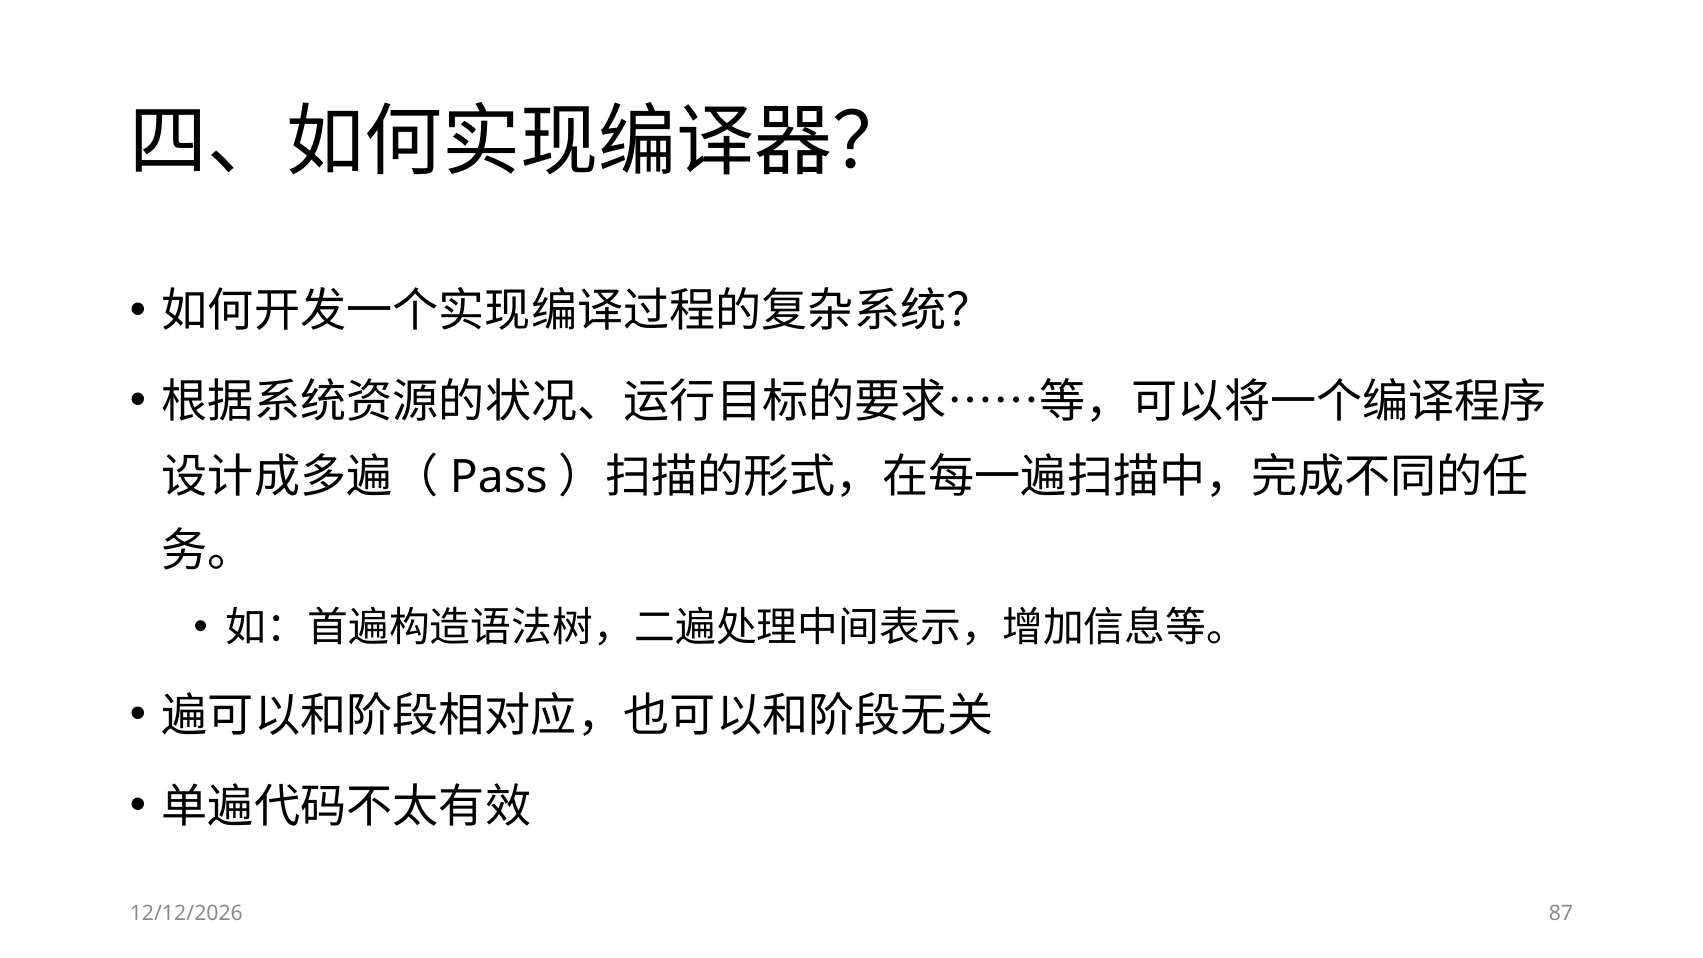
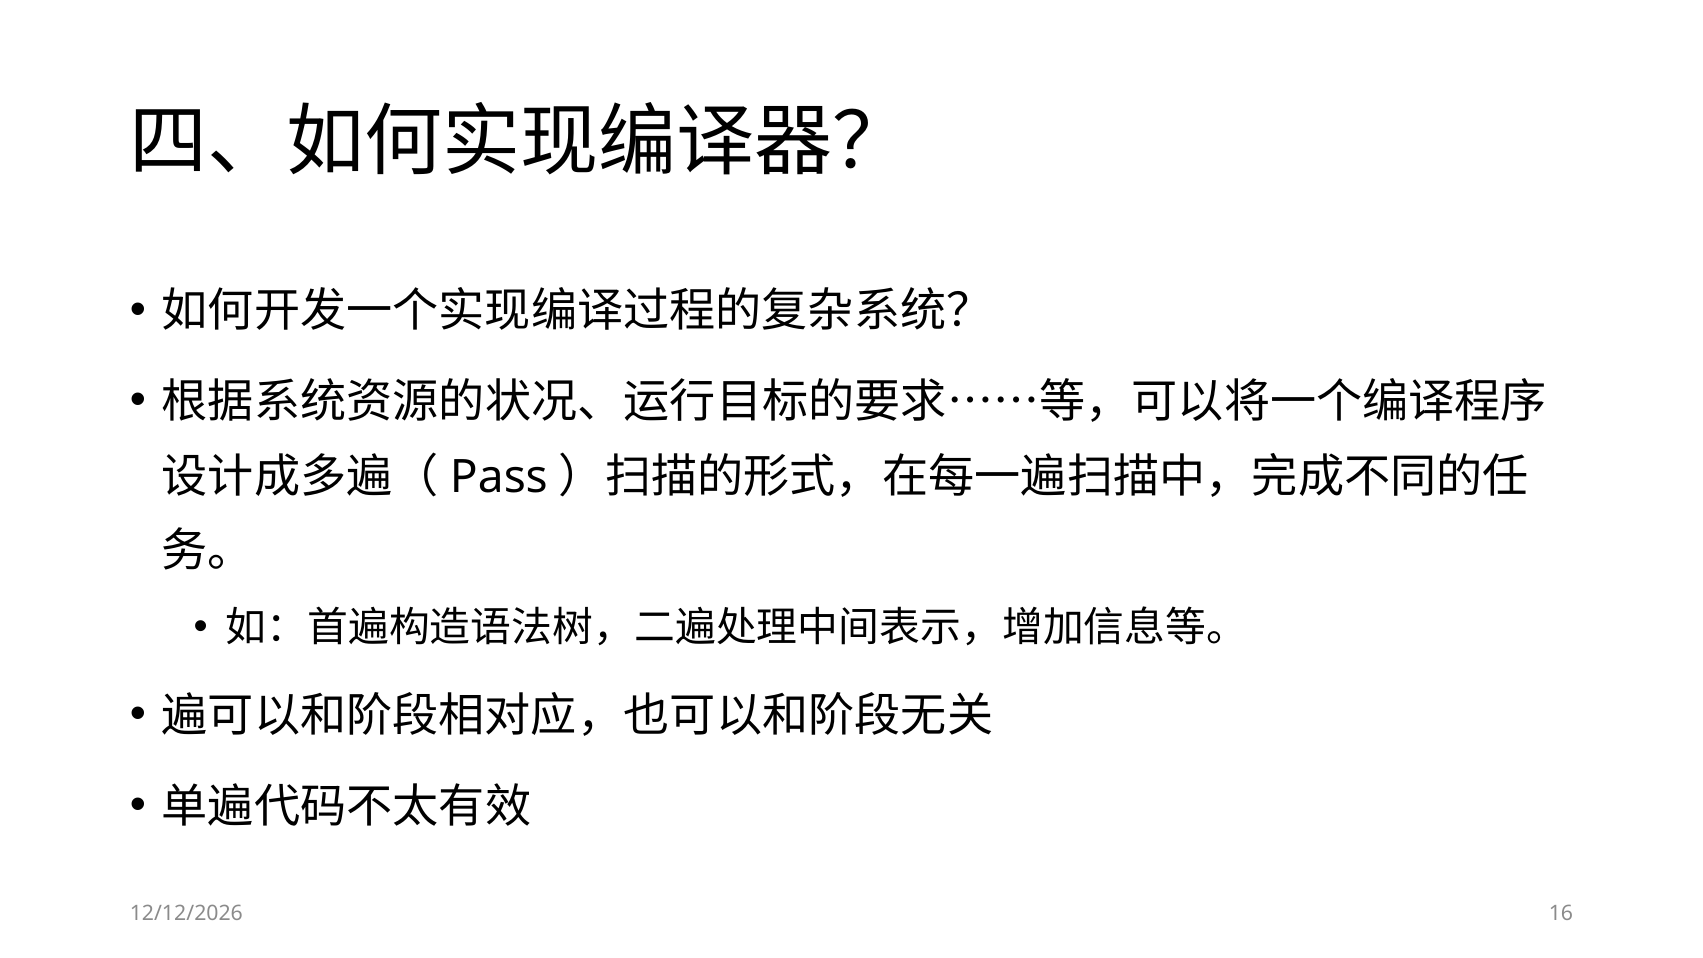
87: 87 -> 16
